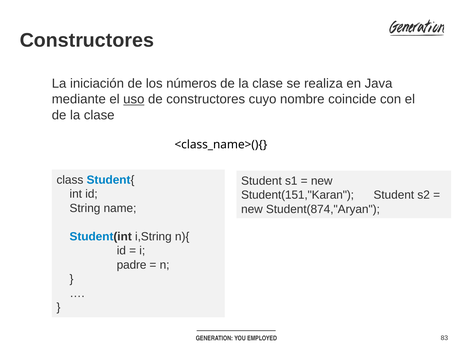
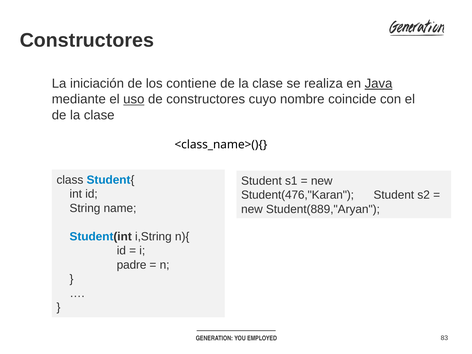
números: números -> contiene
Java underline: none -> present
Student(151,"Karan: Student(151,"Karan -> Student(476,"Karan
Student(874,"Aryan: Student(874,"Aryan -> Student(889,"Aryan
